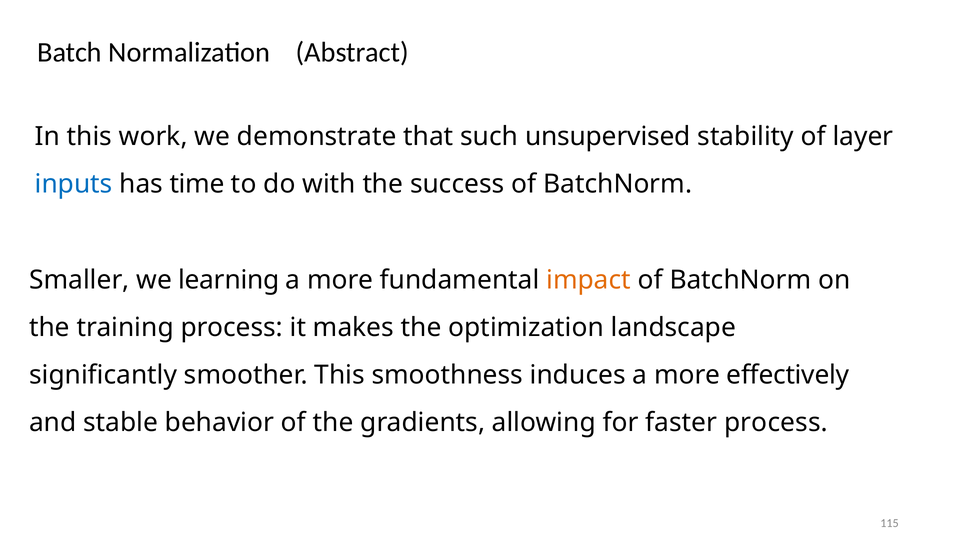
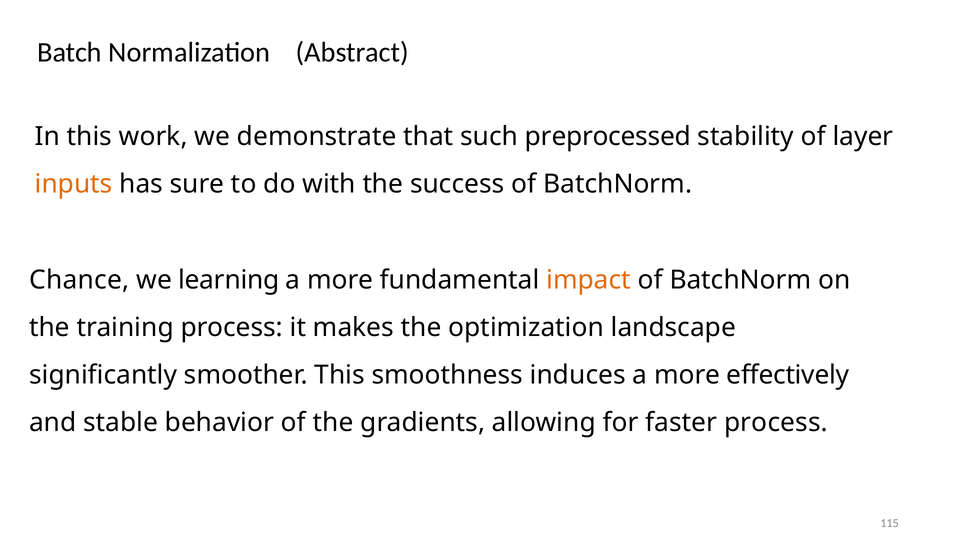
unsupervised: unsupervised -> preprocessed
inputs colour: blue -> orange
time: time -> sure
Smaller: Smaller -> Chance
